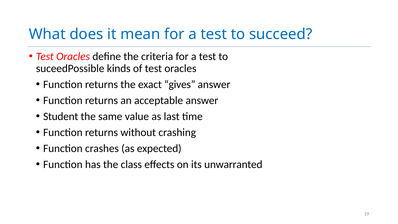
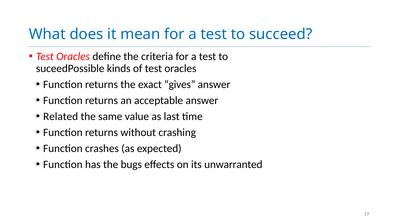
Student: Student -> Related
class: class -> bugs
